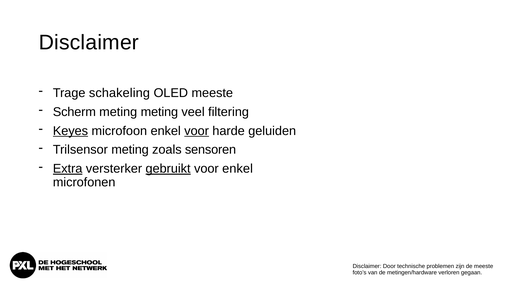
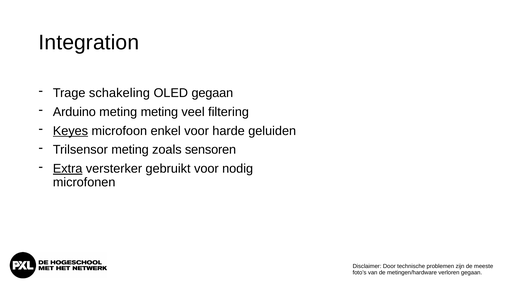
Disclaimer at (89, 43): Disclaimer -> Integration
OLED meeste: meeste -> gegaan
Scherm: Scherm -> Arduino
voor at (197, 131) underline: present -> none
gebruikt underline: present -> none
voor enkel: enkel -> nodig
